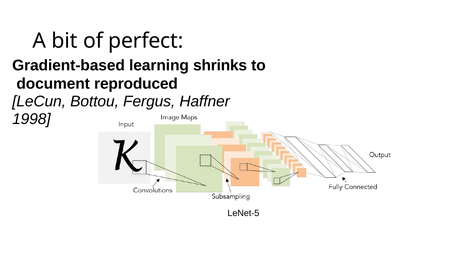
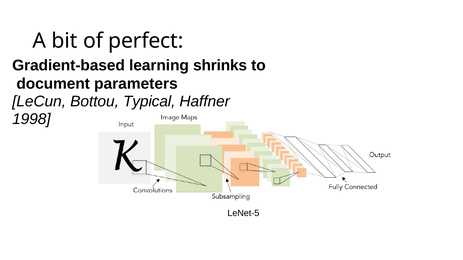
reproduced: reproduced -> parameters
Fergus: Fergus -> Typical
